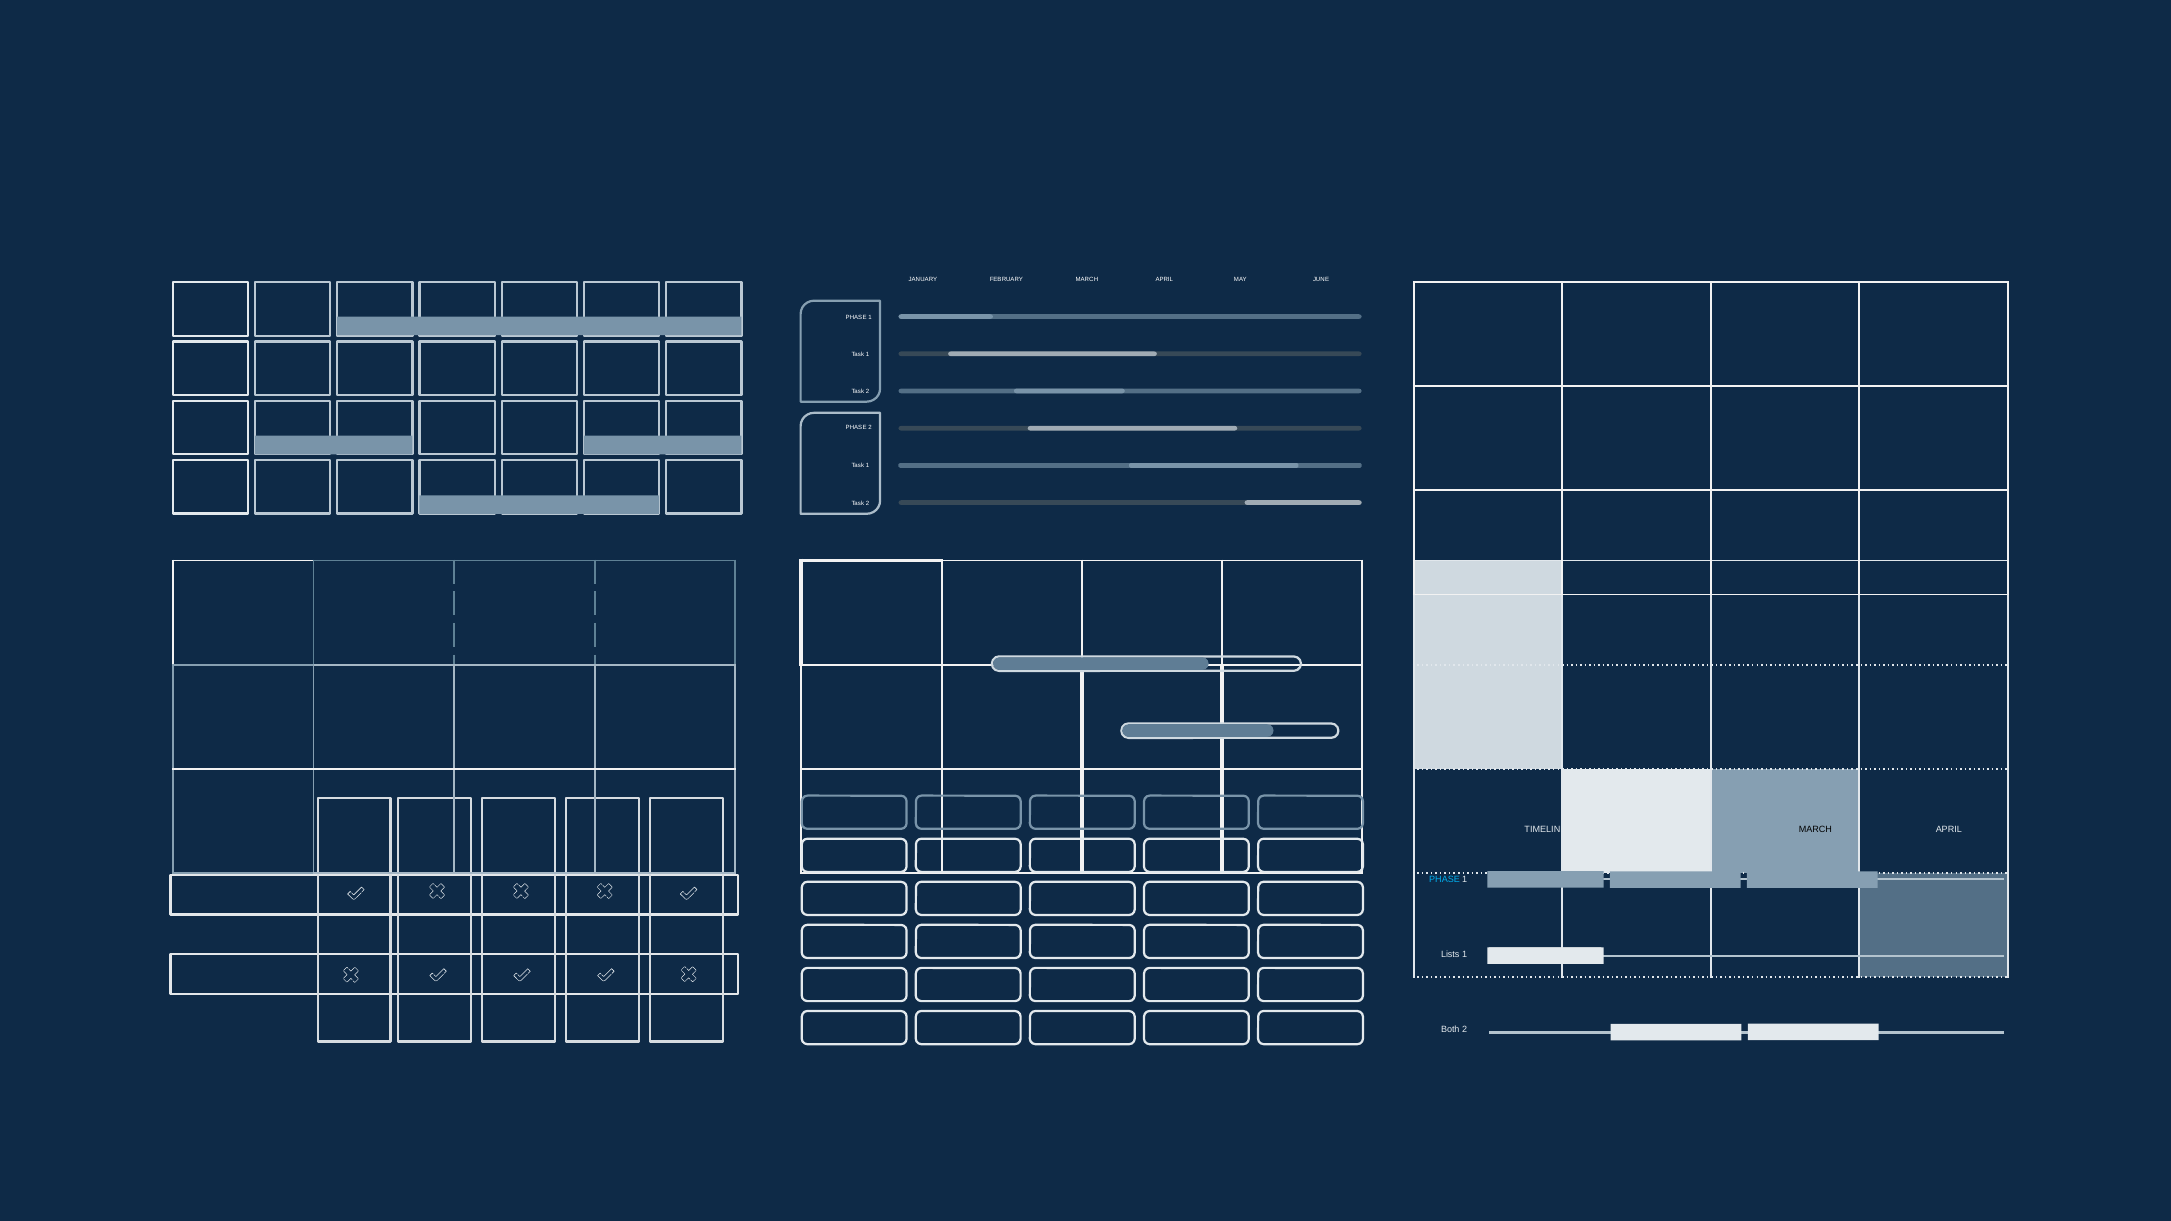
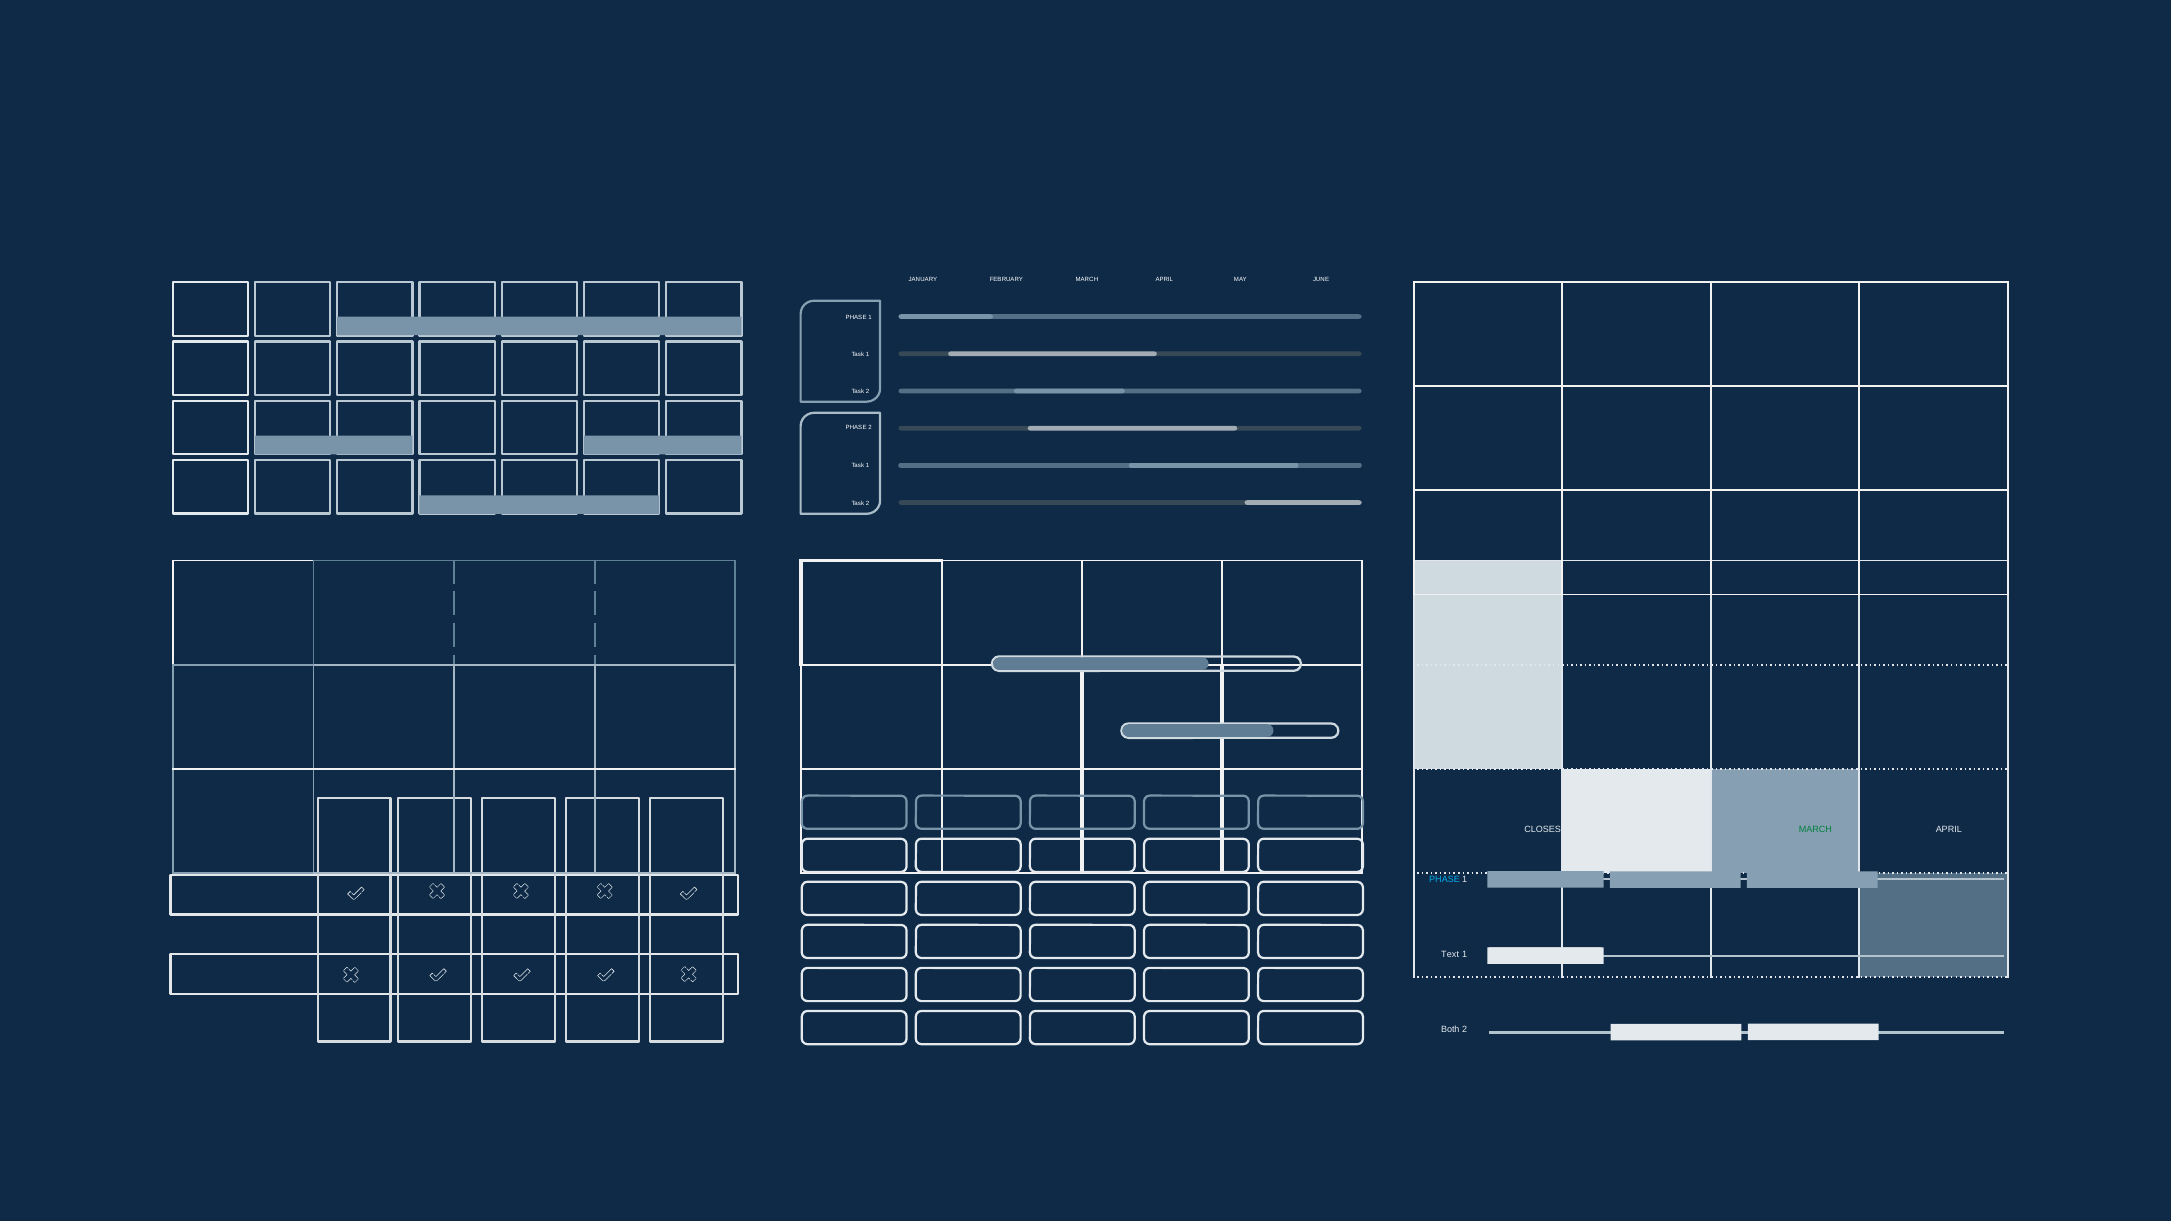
TIMELINE: TIMELINE -> CLOSEST
MARCH at (1815, 830) colour: black -> green
Lists: Lists -> Text
